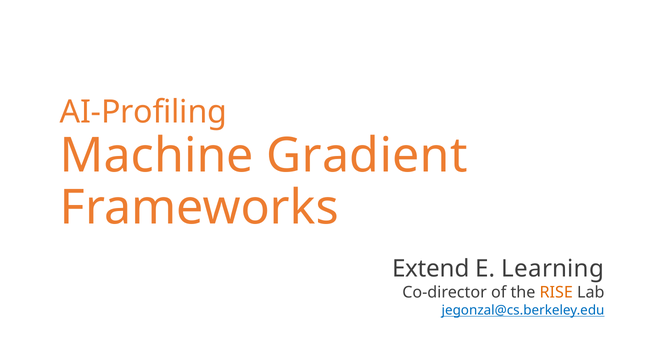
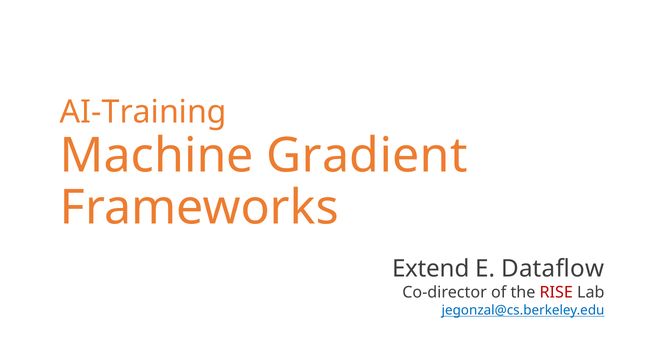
AI-Profiling: AI-Profiling -> AI-Training
Learning: Learning -> Dataflow
RISE colour: orange -> red
